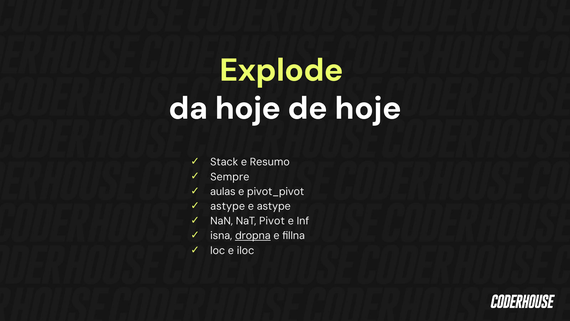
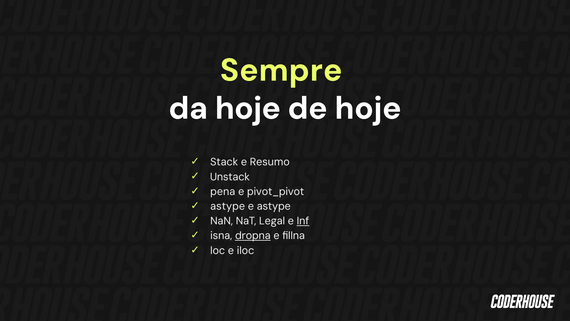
Explode: Explode -> Sempre
Sempre: Sempre -> Unstack
aulas: aulas -> pena
Pivot: Pivot -> Legal
Inf underline: none -> present
